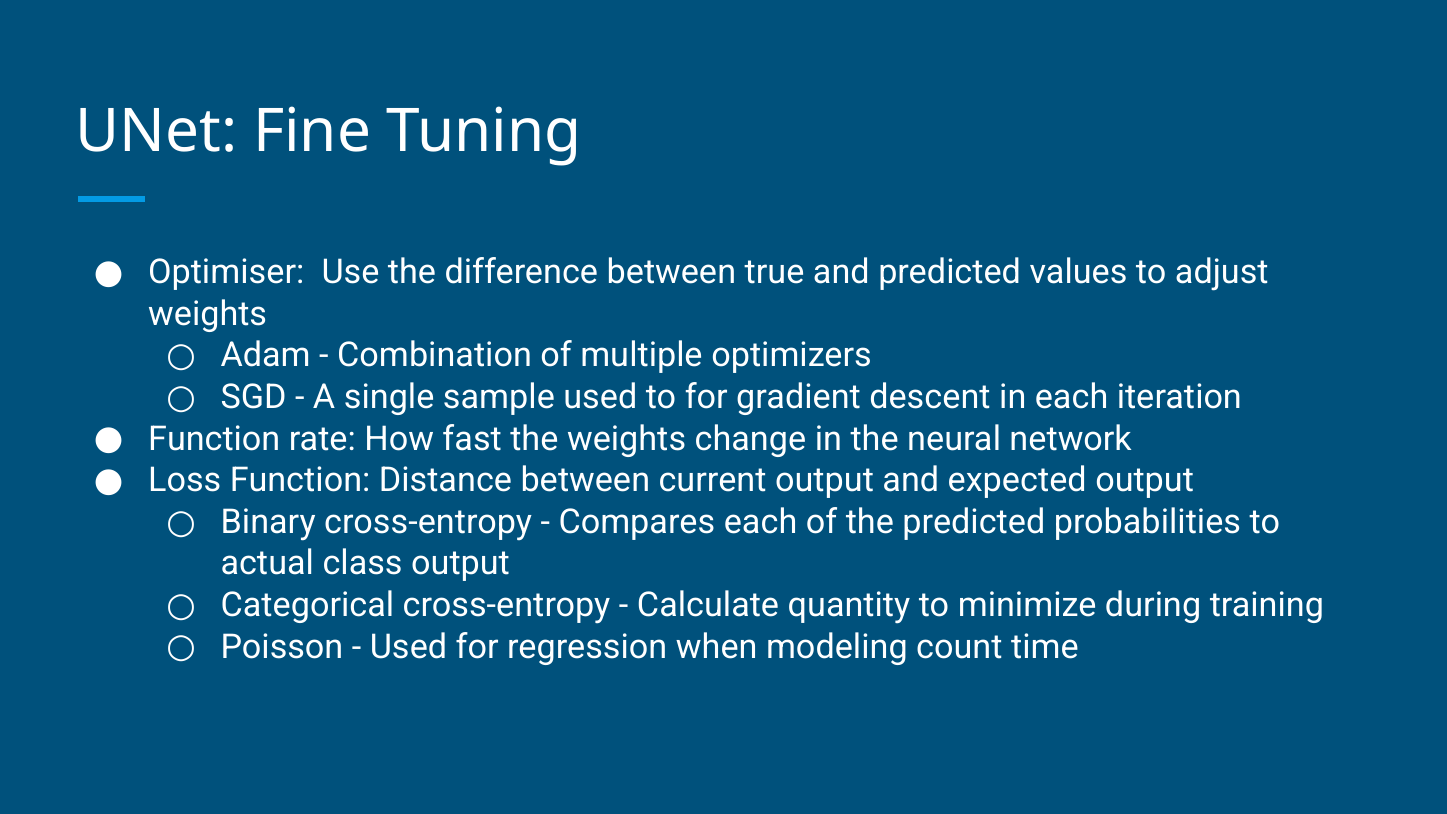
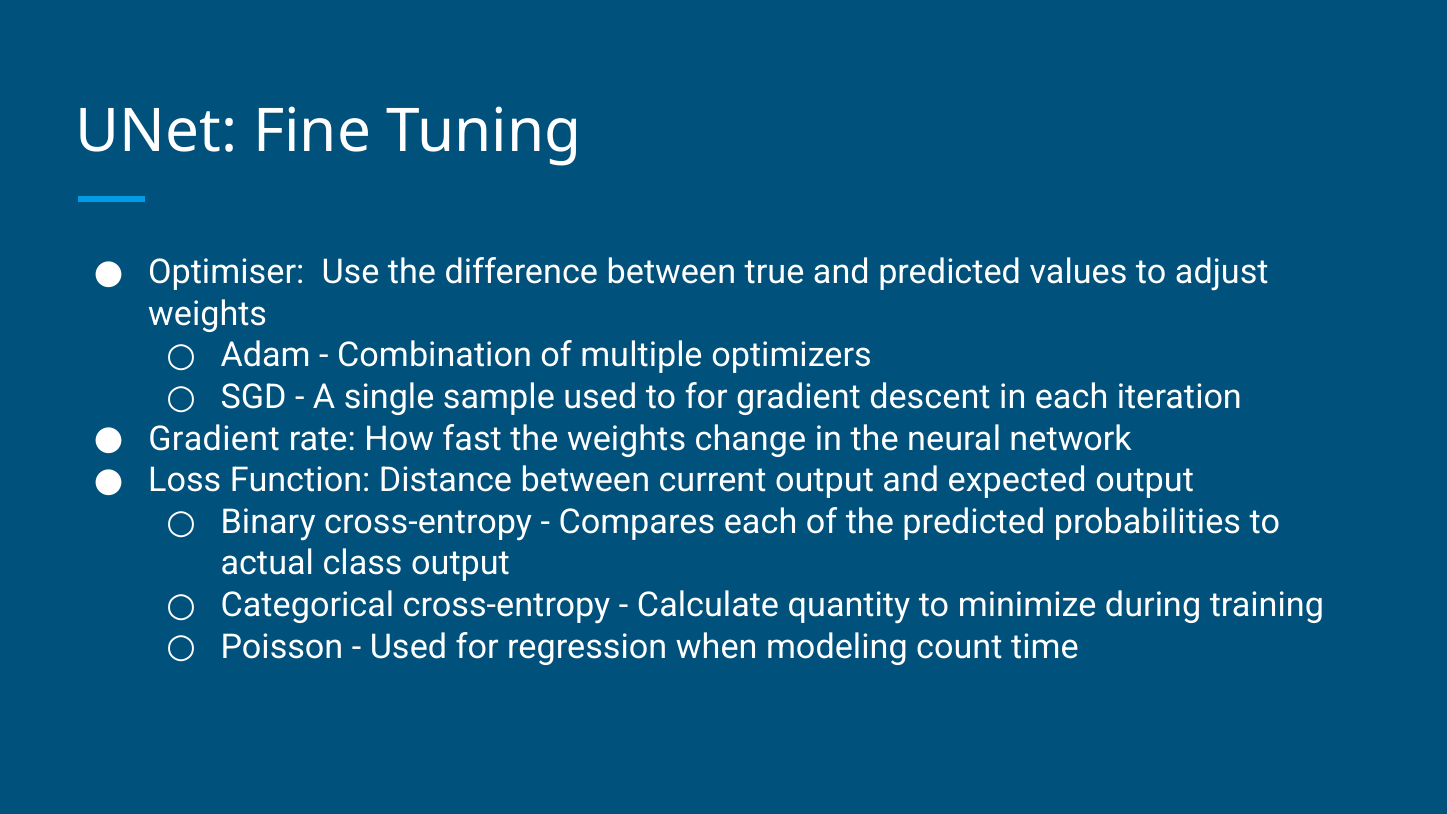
Function at (214, 439): Function -> Gradient
